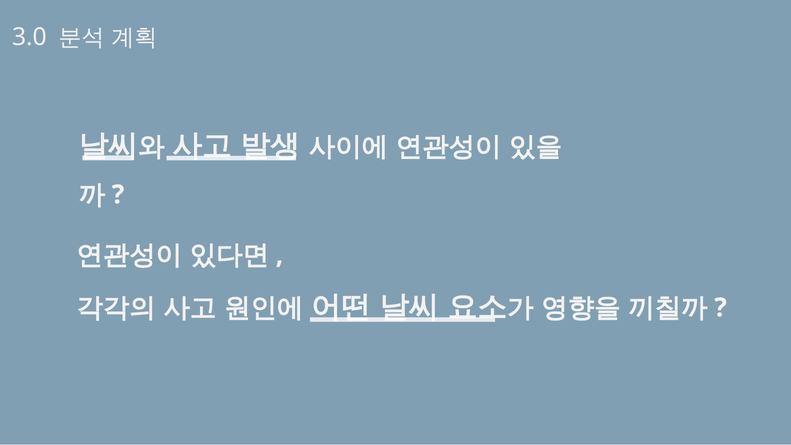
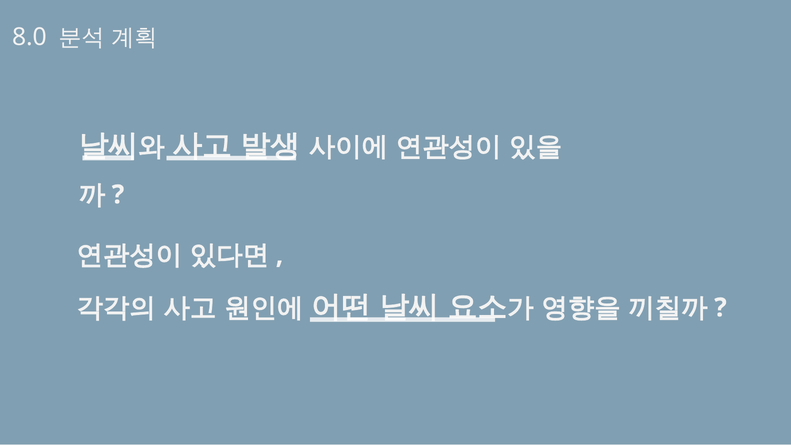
3.0: 3.0 -> 8.0
